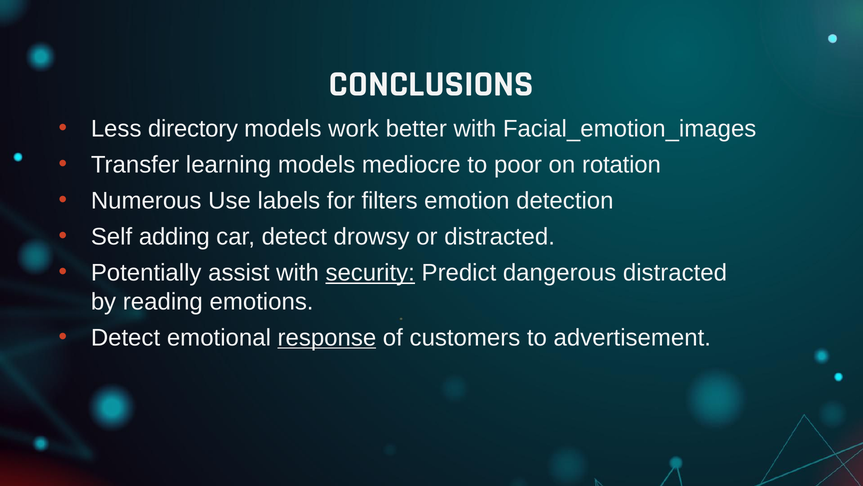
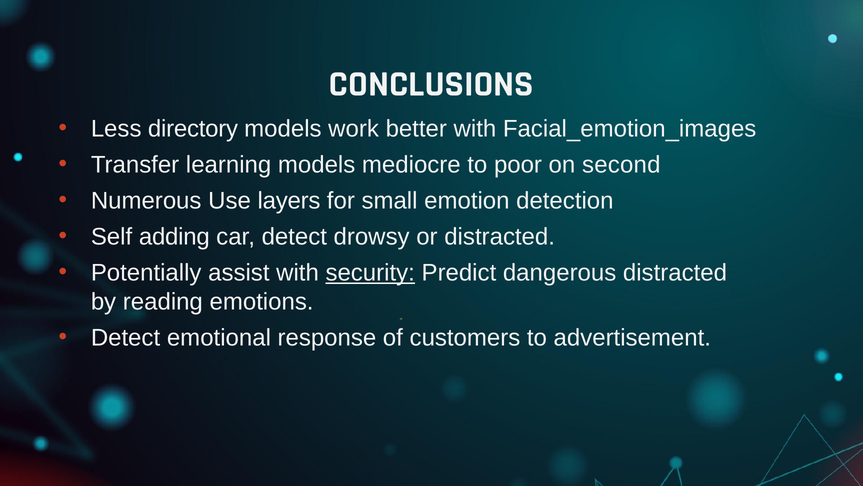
rotation: rotation -> second
labels: labels -> layers
filters: filters -> small
response underline: present -> none
